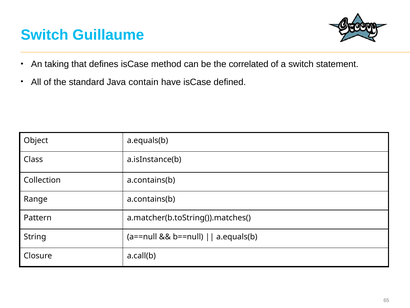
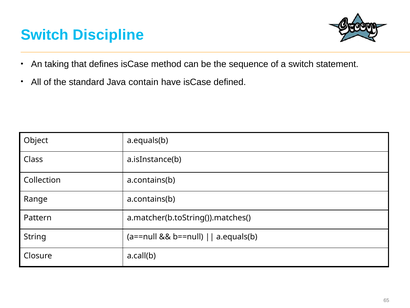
Guillaume: Guillaume -> Discipline
correlated: correlated -> sequence
